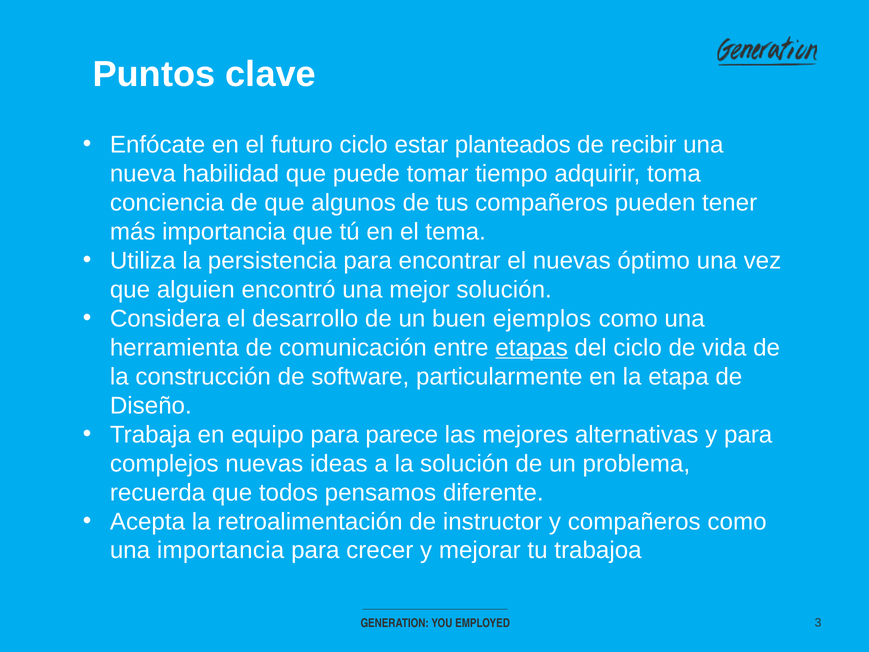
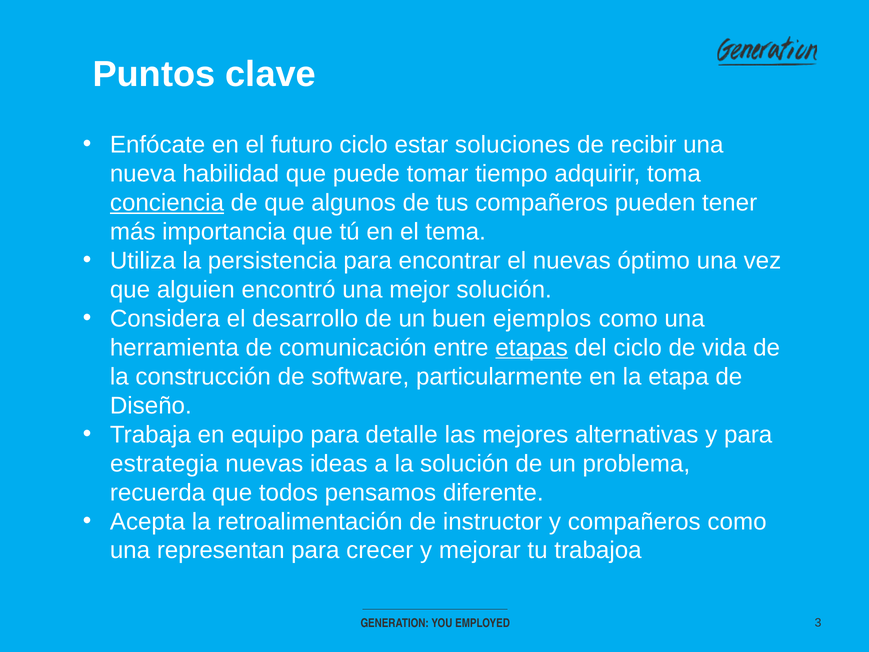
planteados: planteados -> soluciones
conciencia underline: none -> present
parece: parece -> detalle
complejos: complejos -> estrategia
una importancia: importancia -> representan
